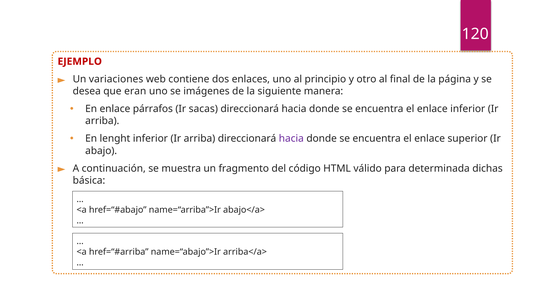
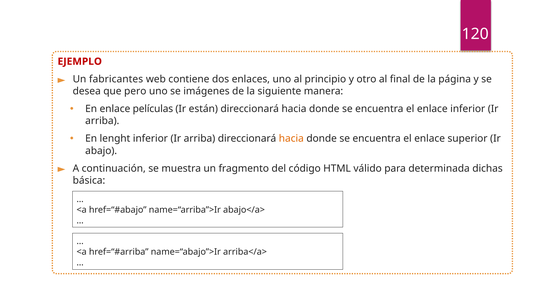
variaciones: variaciones -> fabricantes
eran: eran -> pero
párrafos: párrafos -> películas
sacas: sacas -> están
hacia at (291, 139) colour: purple -> orange
